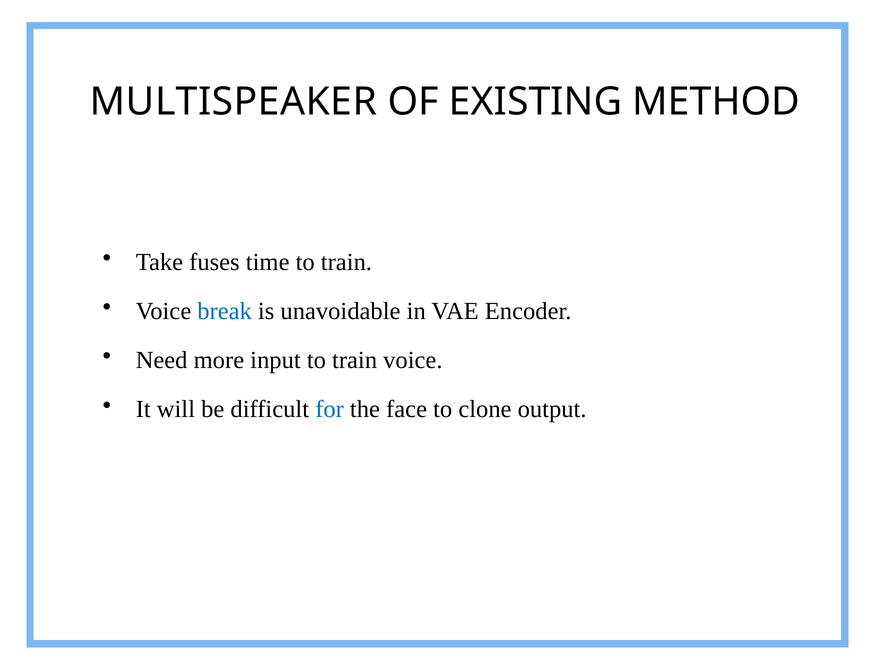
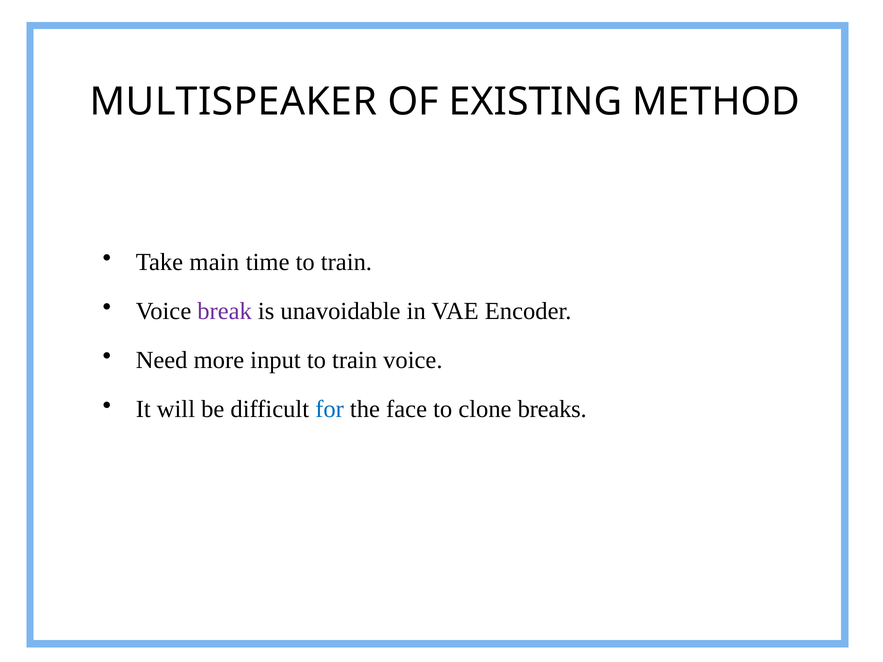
fuses: fuses -> main
break colour: blue -> purple
output: output -> breaks
